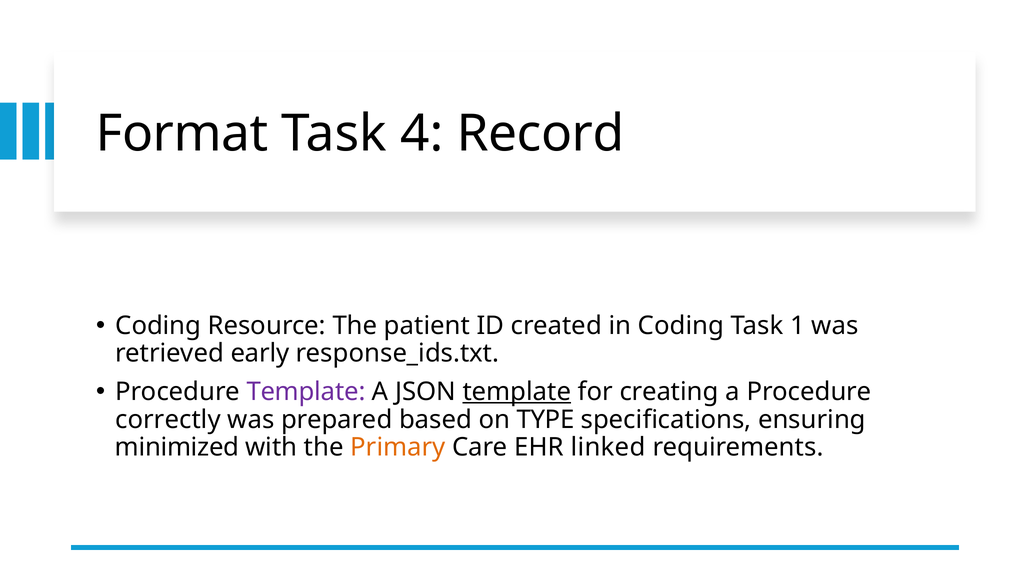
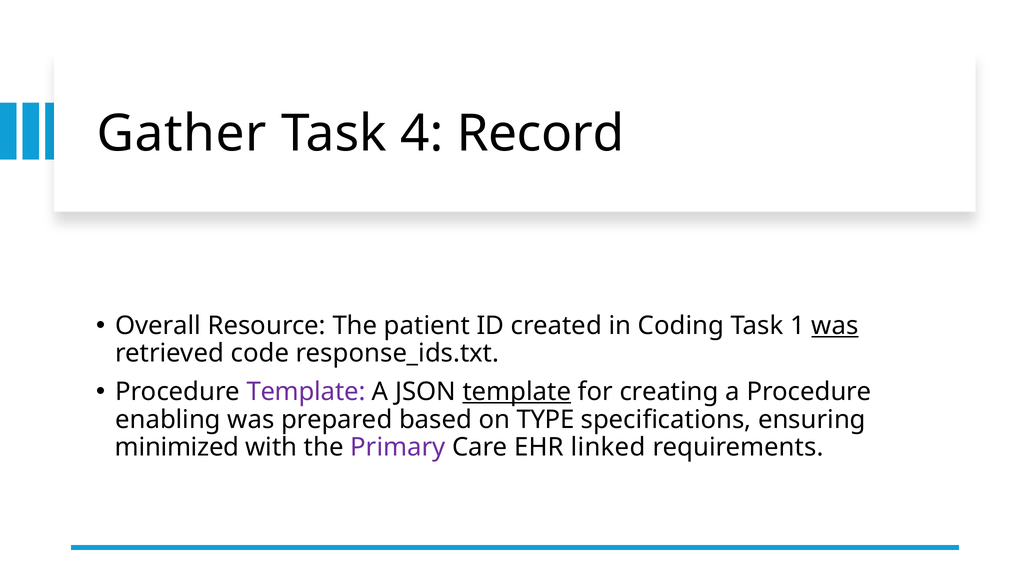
Format: Format -> Gather
Coding at (158, 326): Coding -> Overall
was at (835, 326) underline: none -> present
early: early -> code
correctly: correctly -> enabling
Primary colour: orange -> purple
